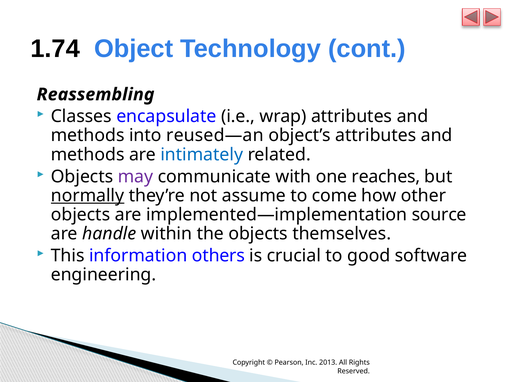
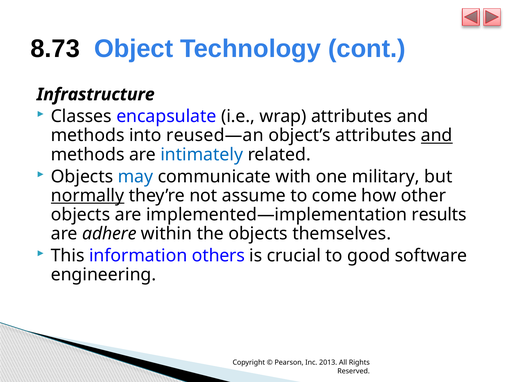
1.74: 1.74 -> 8.73
Reassembling: Reassembling -> Infrastructure
and at (437, 135) underline: none -> present
may colour: purple -> blue
reaches: reaches -> military
source: source -> results
handle: handle -> adhere
